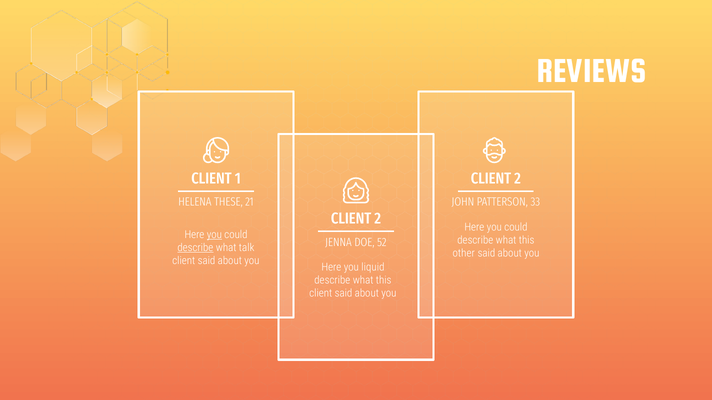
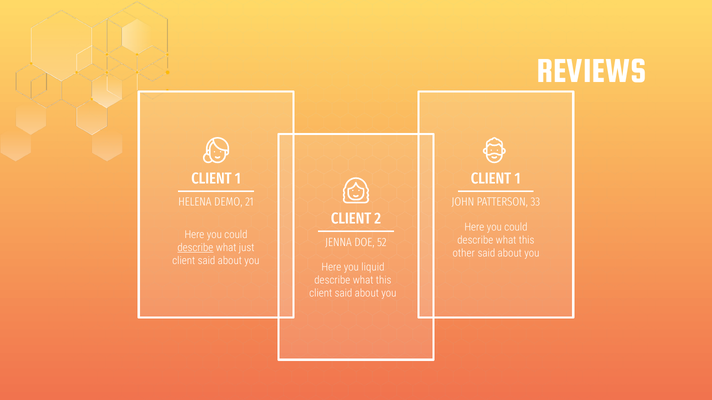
2 at (518, 179): 2 -> 1
THESE: THESE -> DEMO
you at (214, 235) underline: present -> none
talk: talk -> just
